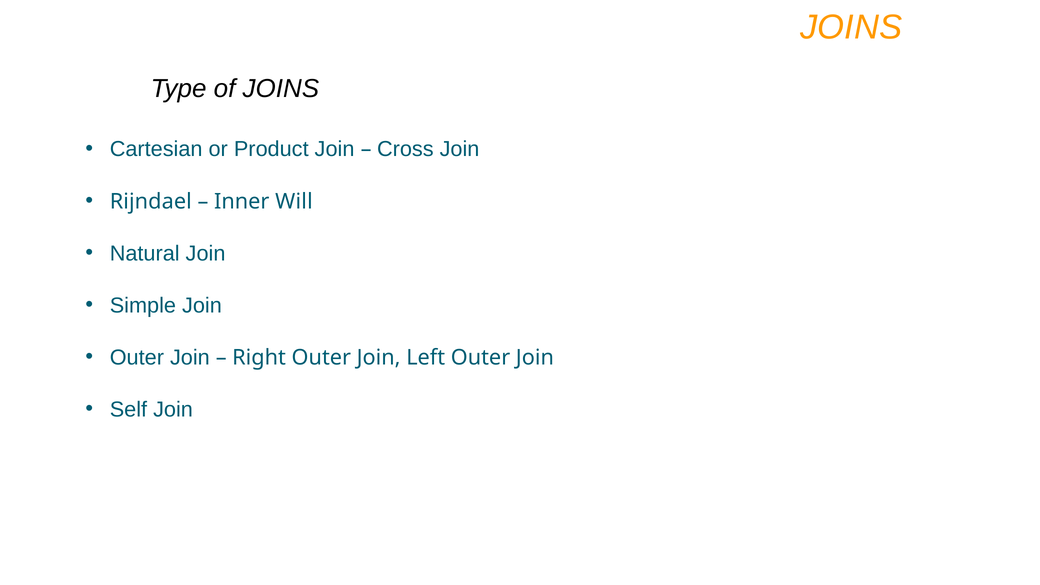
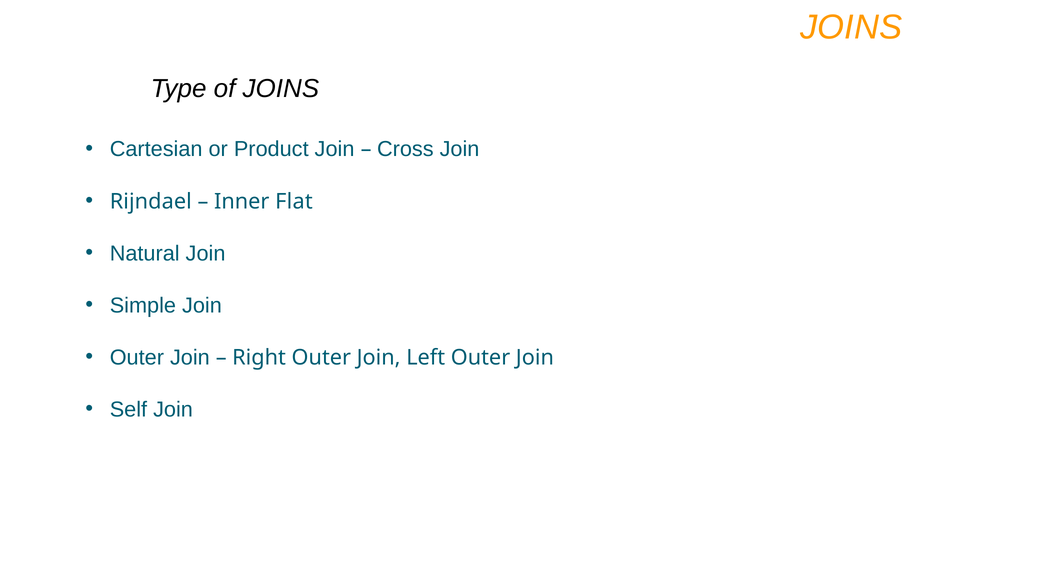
Will: Will -> Flat
